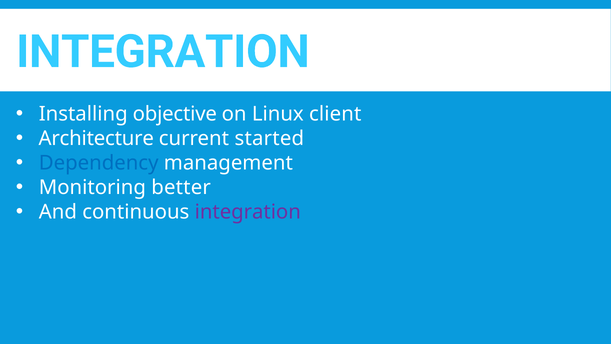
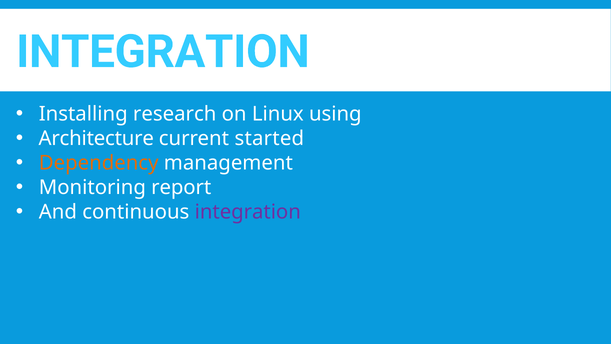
objective: objective -> research
client: client -> using
Dependency colour: blue -> orange
better: better -> report
